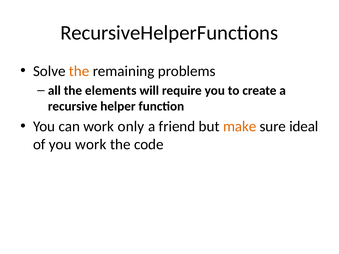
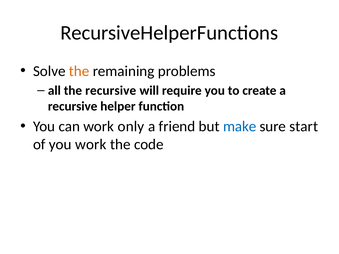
the elements: elements -> recursive
make colour: orange -> blue
ideal: ideal -> start
